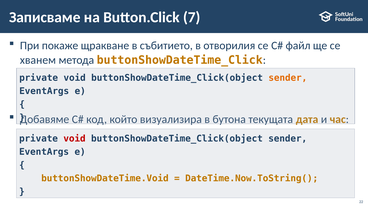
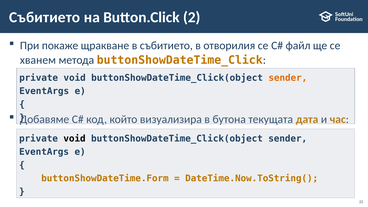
Записваме at (45, 17): Записваме -> Събитието
7: 7 -> 2
void at (75, 139) colour: red -> black
buttonShowDateTime.Void: buttonShowDateTime.Void -> buttonShowDateTime.Form
